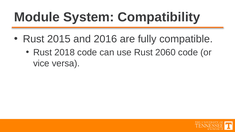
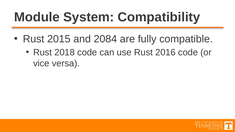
2016: 2016 -> 2084
2060: 2060 -> 2016
